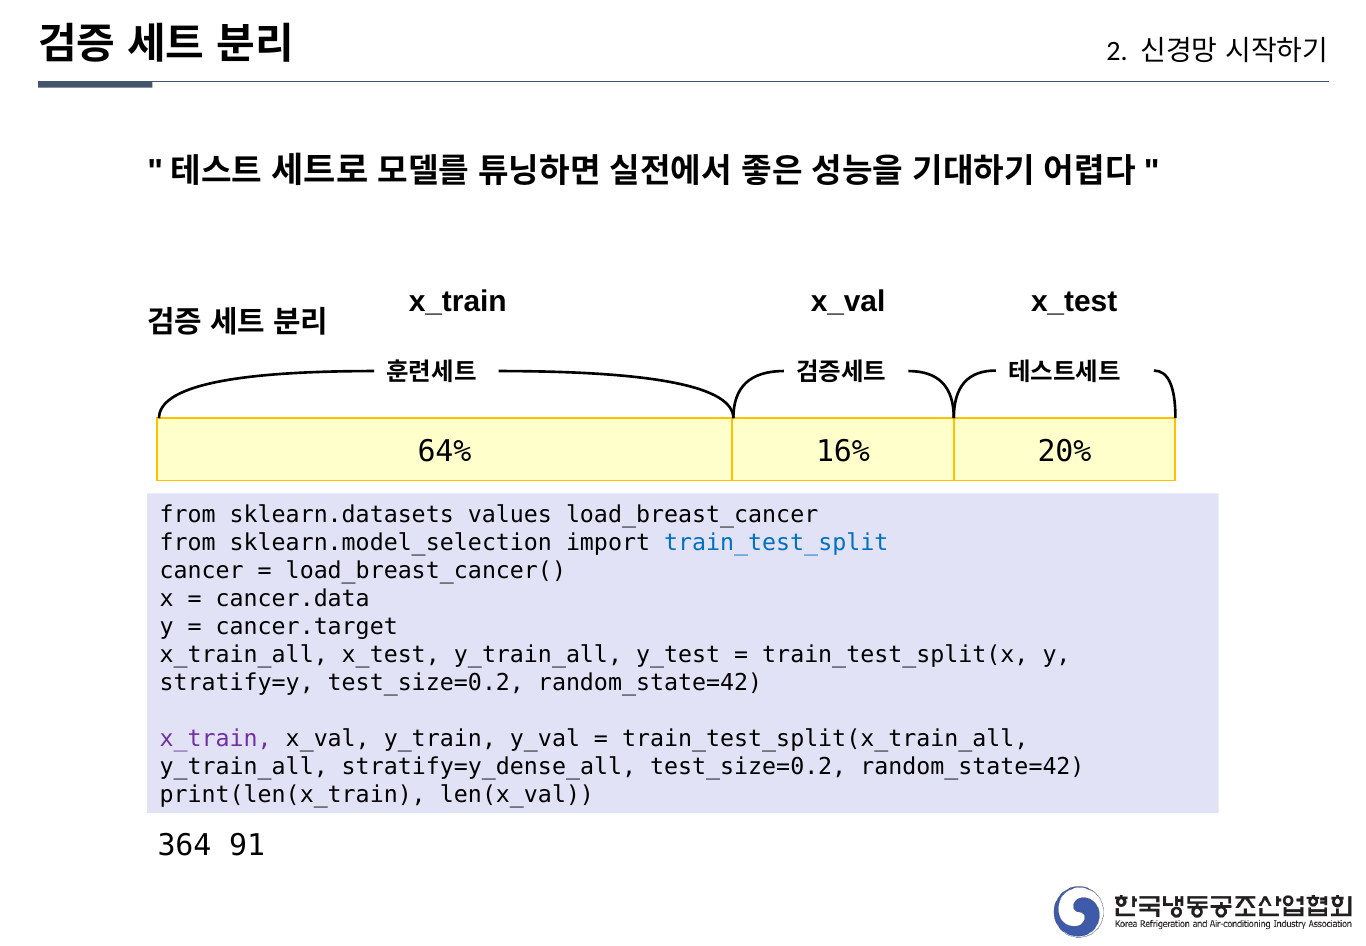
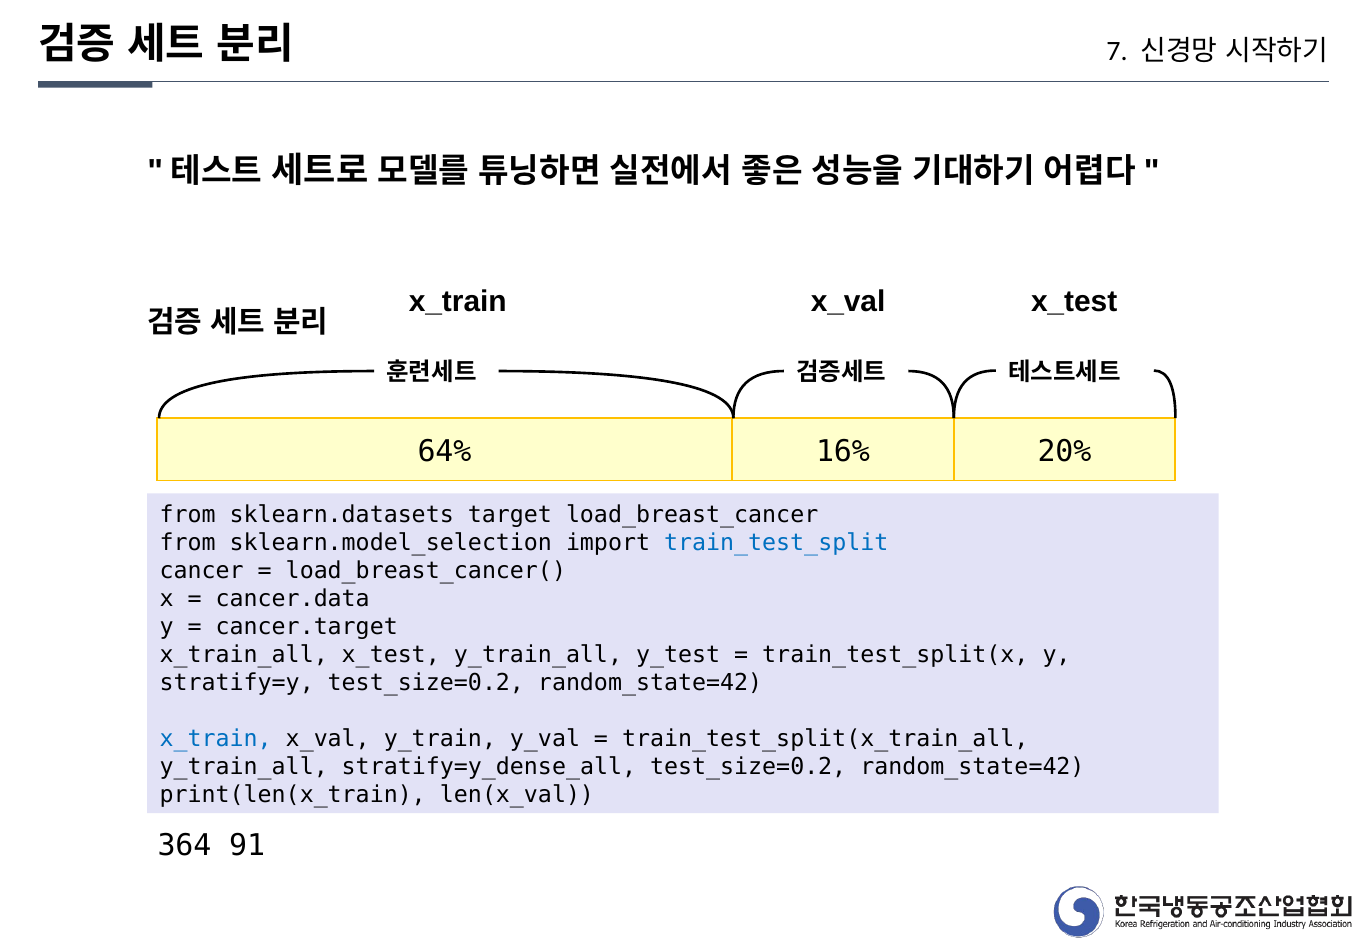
2: 2 -> 7
values: values -> target
x_train at (216, 739) colour: purple -> blue
